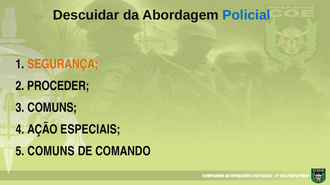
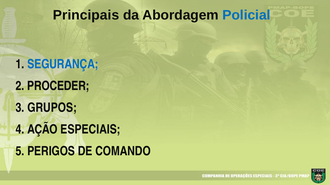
Descuidar: Descuidar -> Principais
SEGURANÇA colour: orange -> blue
3 COMUNS: COMUNS -> GRUPOS
5 COMUNS: COMUNS -> PERIGOS
